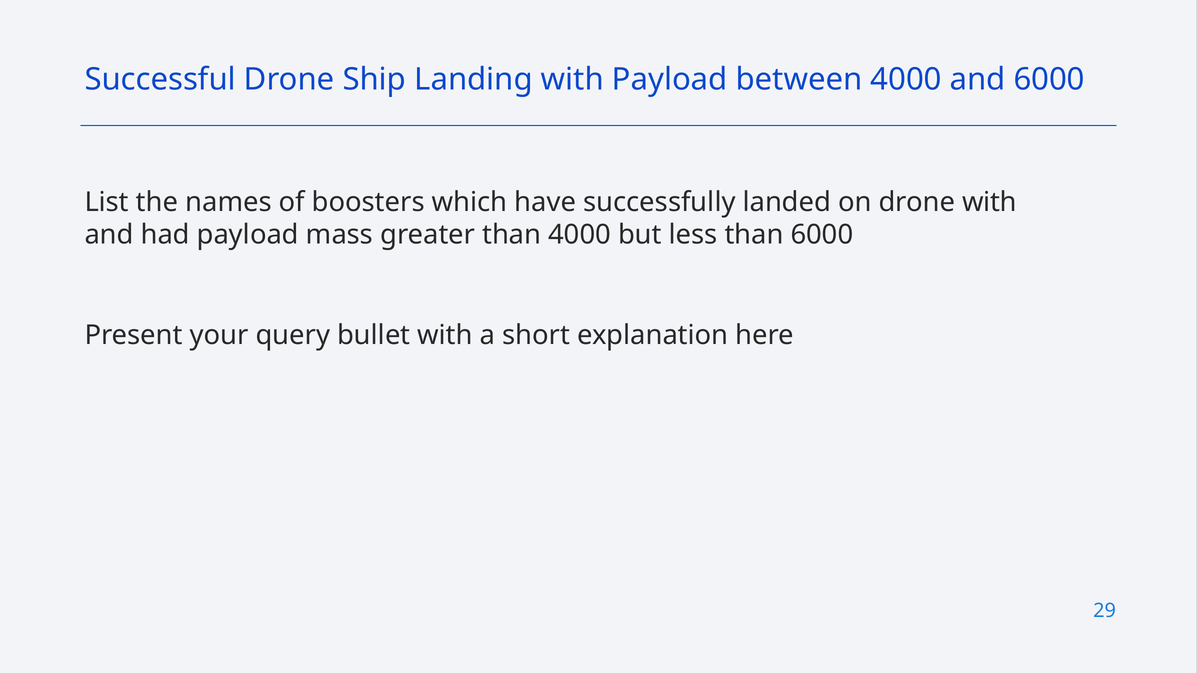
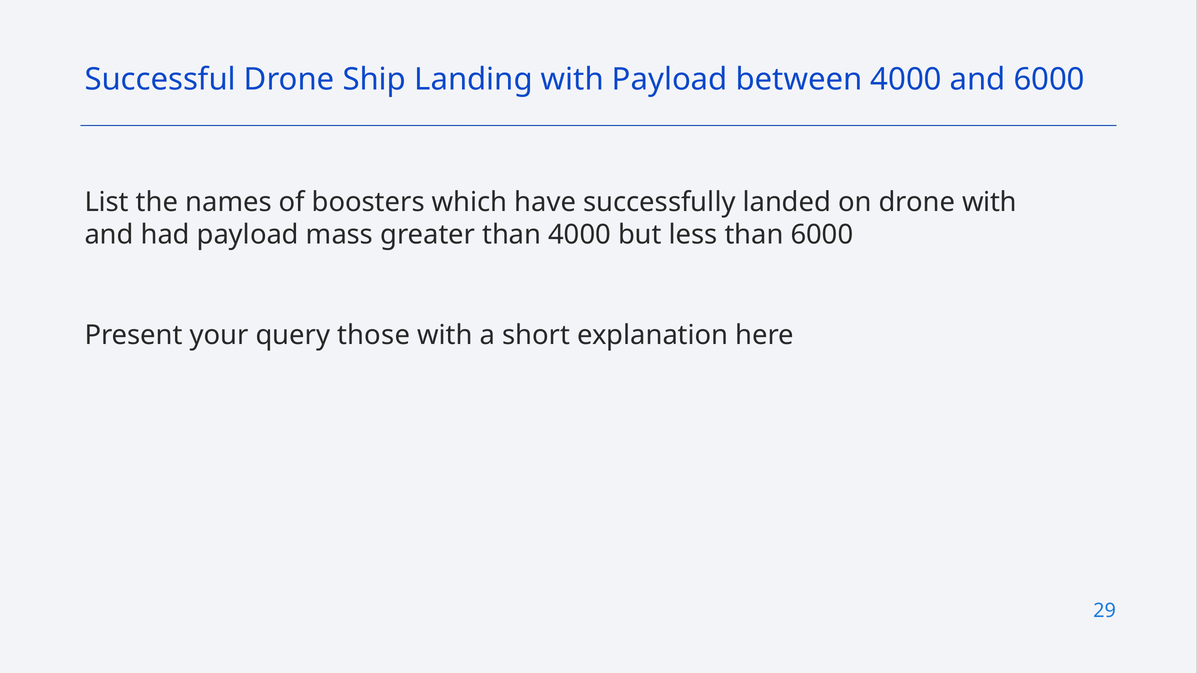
bullet: bullet -> those
